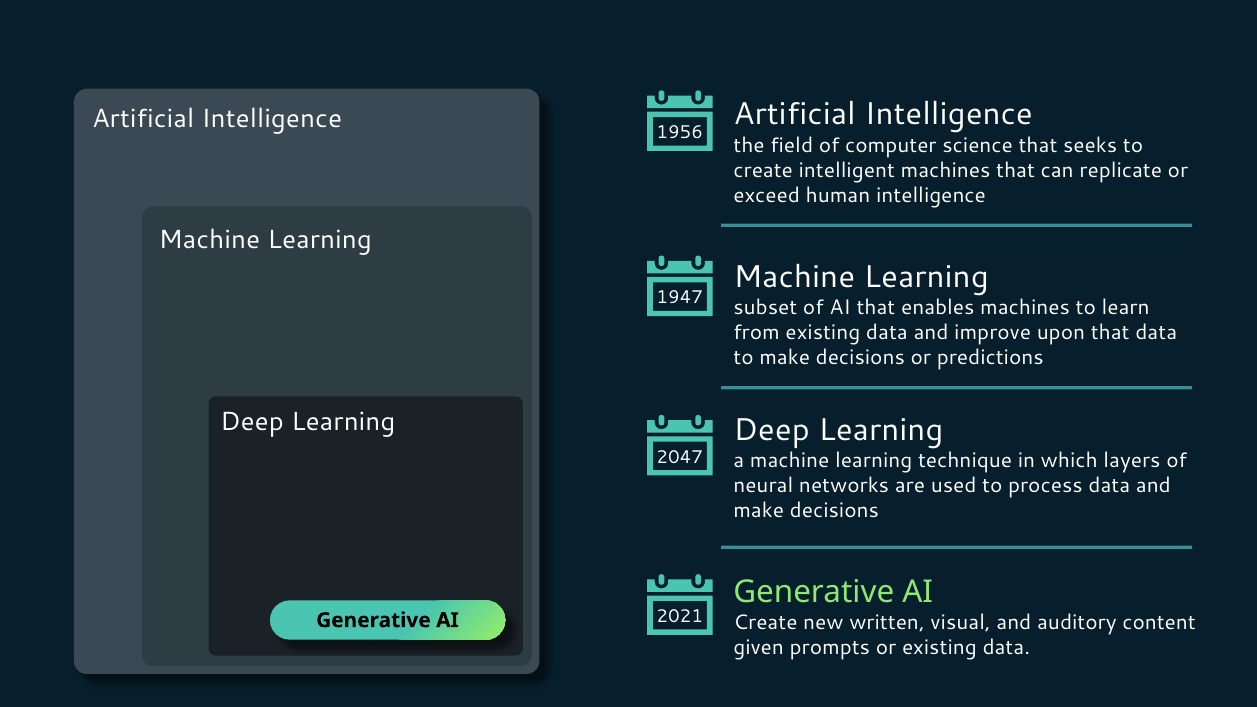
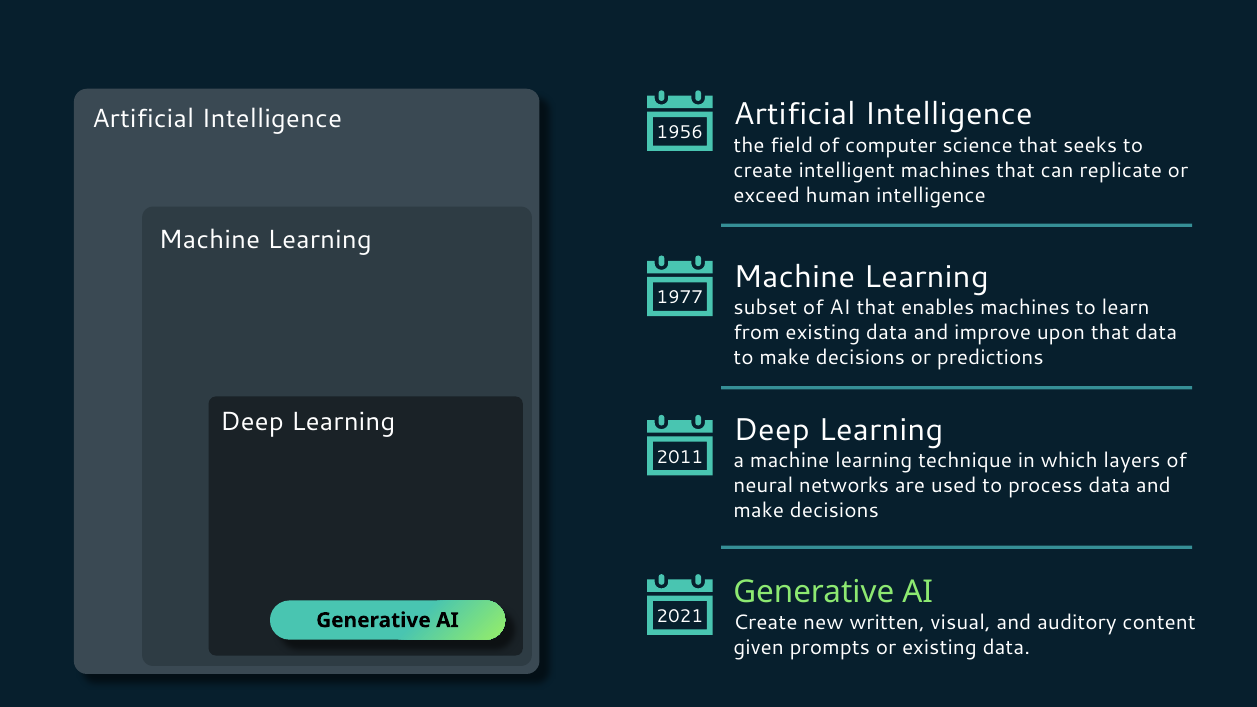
1947: 1947 -> 1977
2047: 2047 -> 2011
